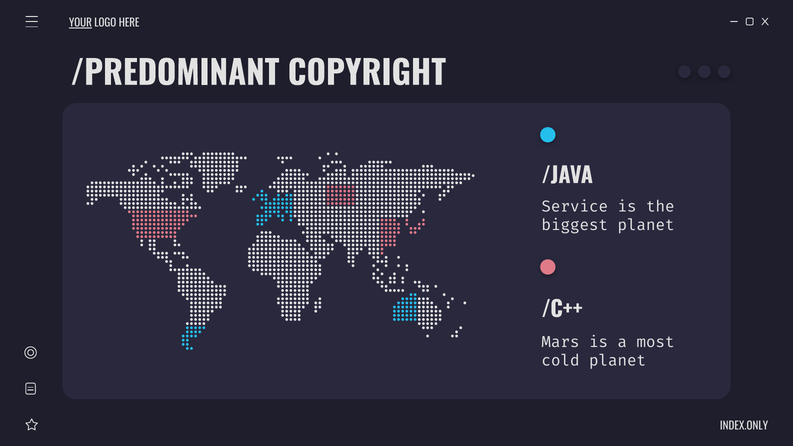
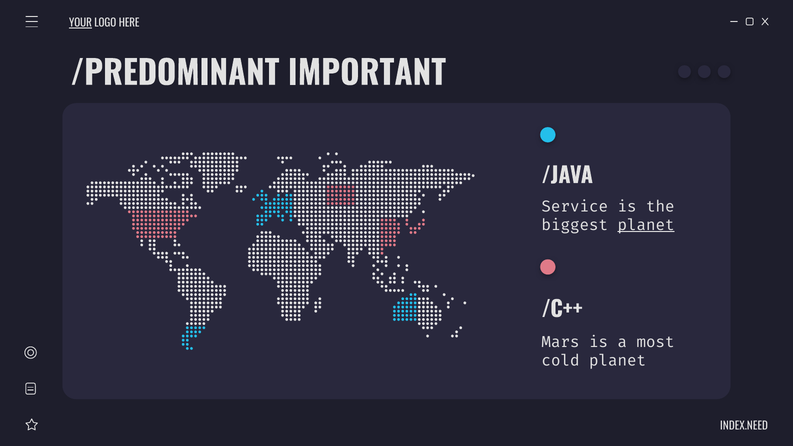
COPYRIGHT: COPYRIGHT -> IMPORTANT
planet at (646, 225) underline: none -> present
INDEX.ONLY: INDEX.ONLY -> INDEX.NEED
